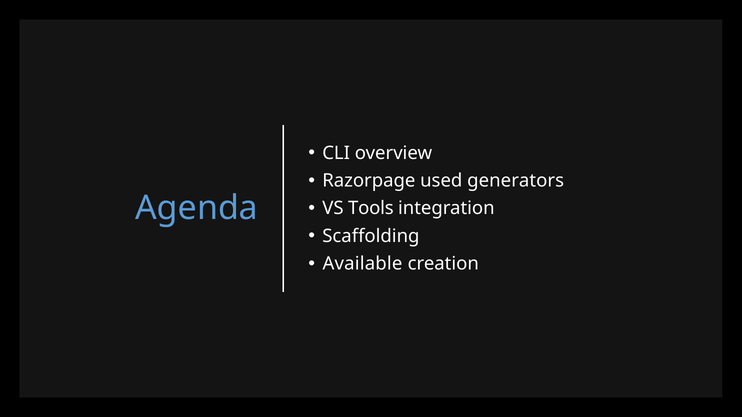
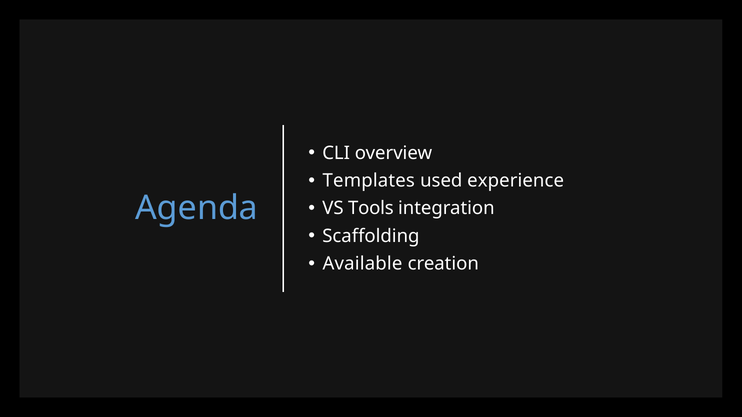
Razorpage: Razorpage -> Templates
generators: generators -> experience
